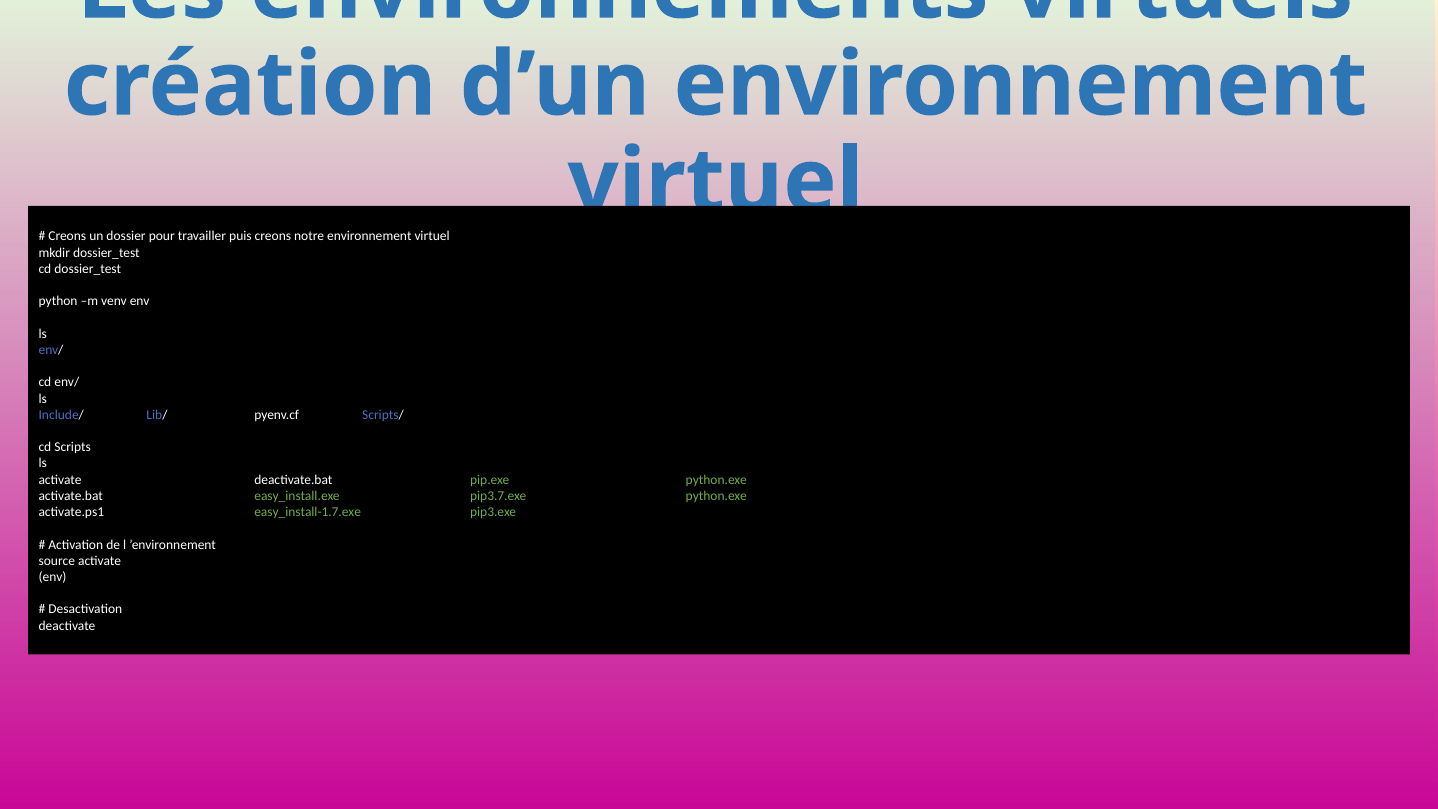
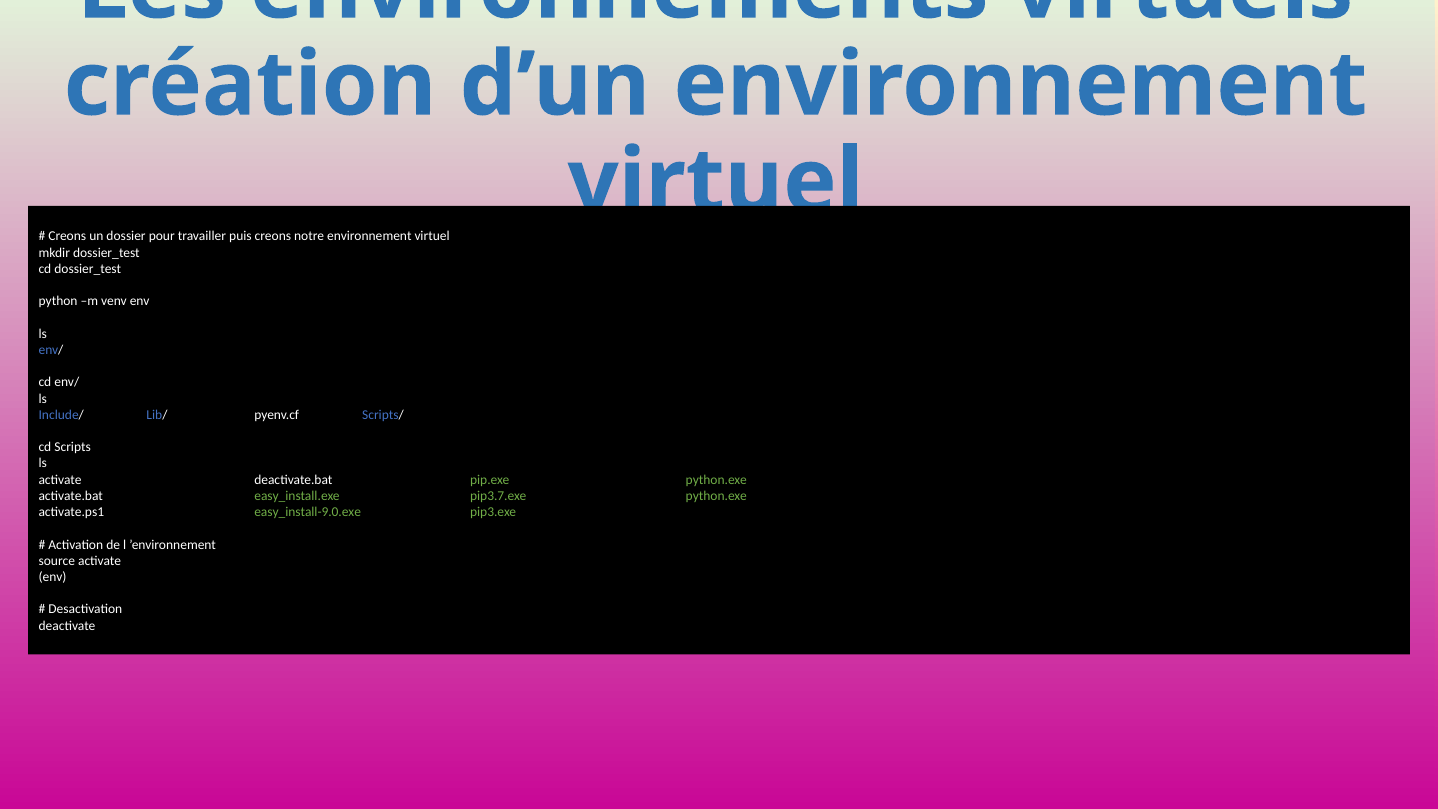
easy_install-1.7.exe: easy_install-1.7.exe -> easy_install-9.0.exe
